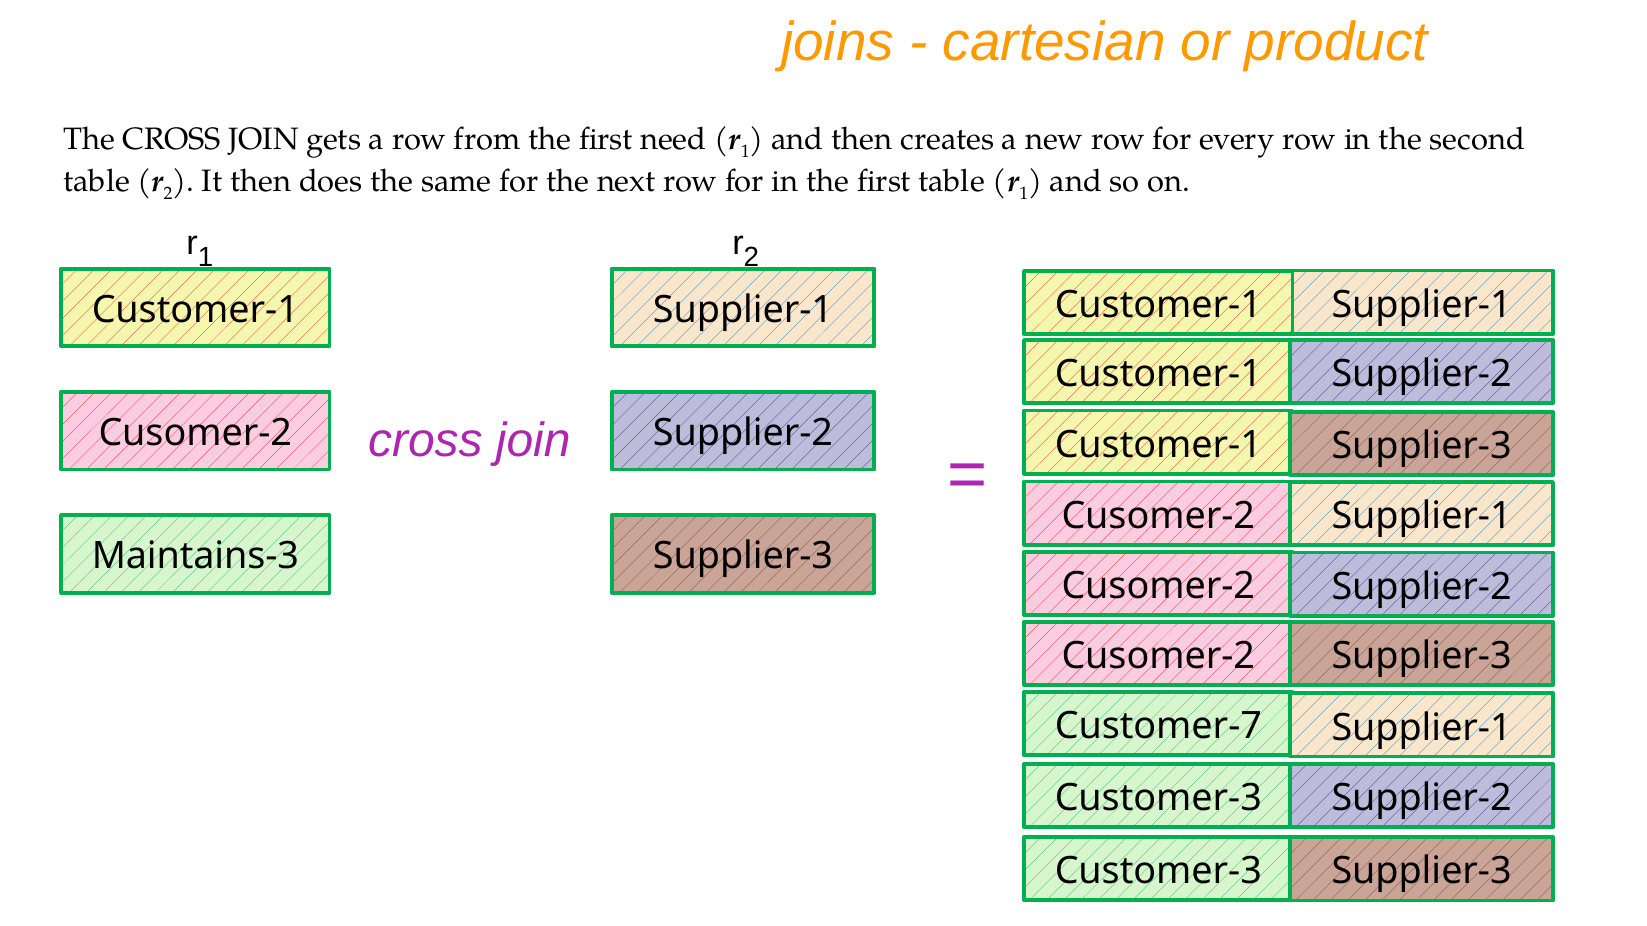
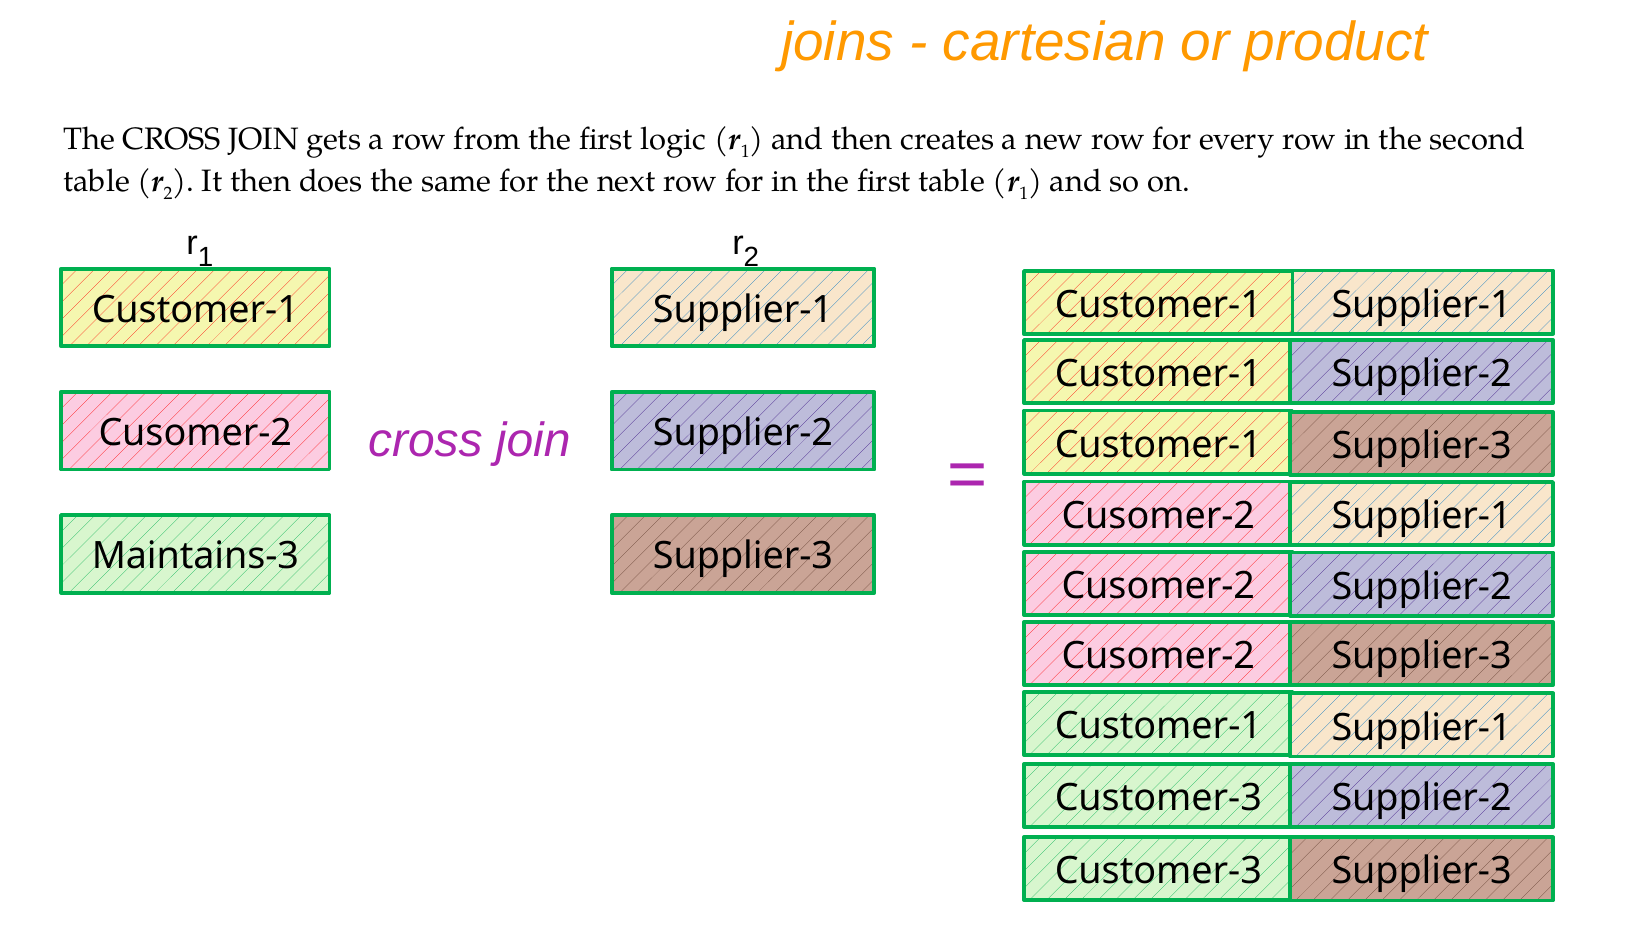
need: need -> logic
Customer-7 at (1158, 726): Customer-7 -> Customer-1
